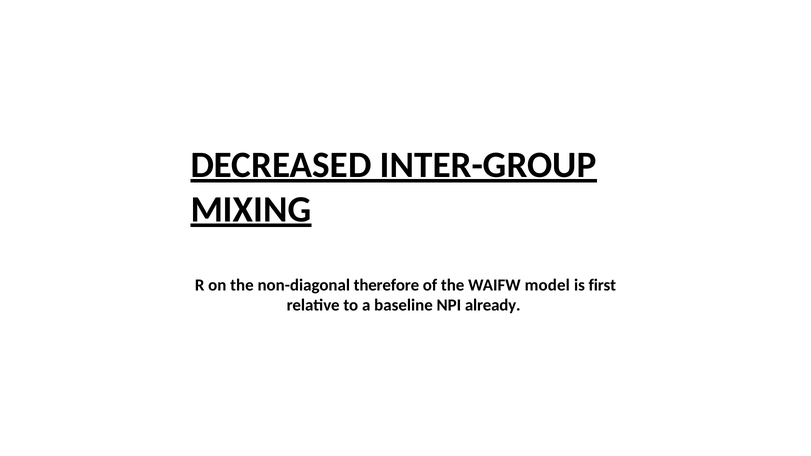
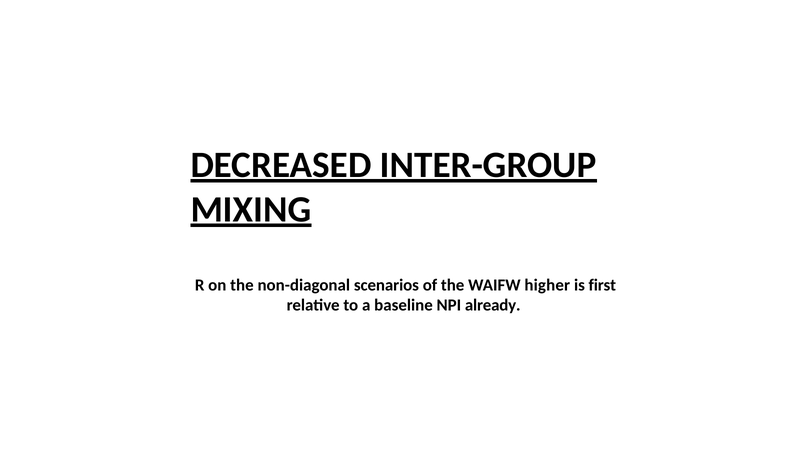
therefore: therefore -> scenarios
model: model -> higher
